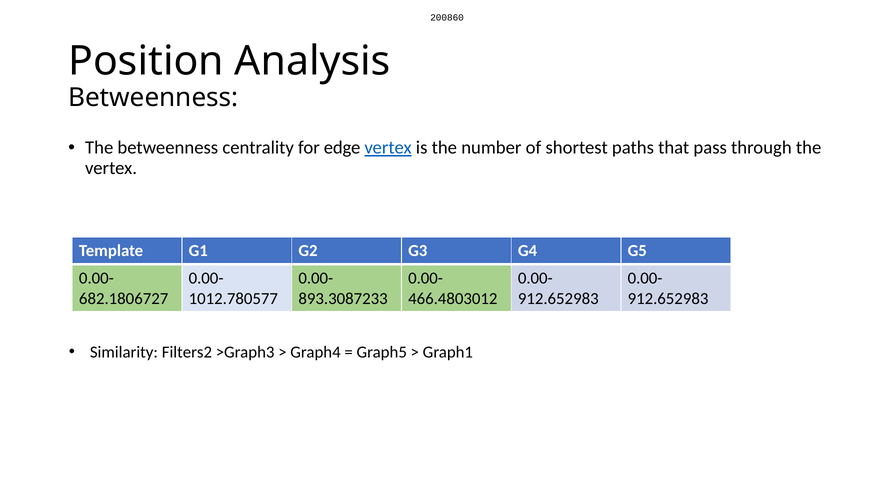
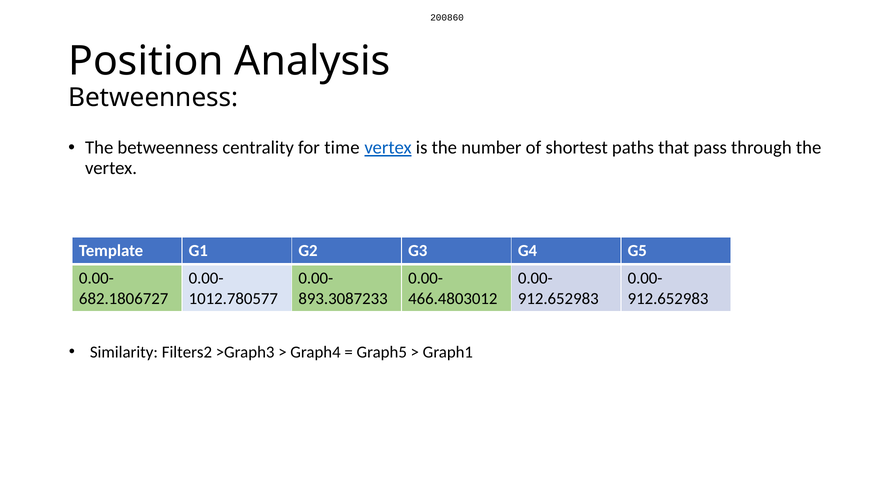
edge: edge -> time
